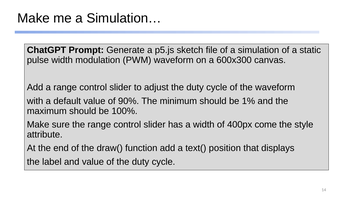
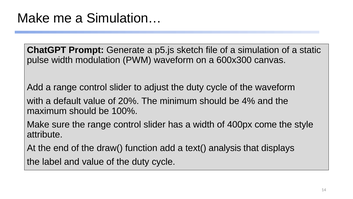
90%: 90% -> 20%
1%: 1% -> 4%
position: position -> analysis
